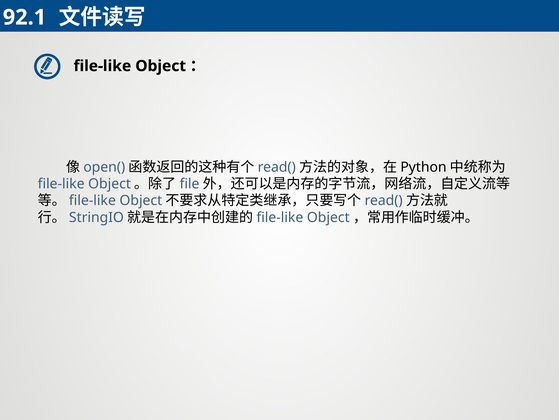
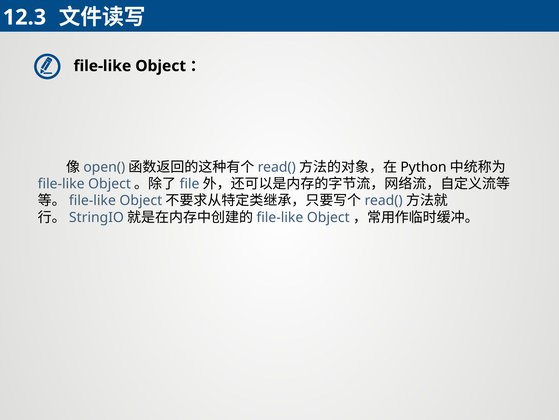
92.1: 92.1 -> 12.3
